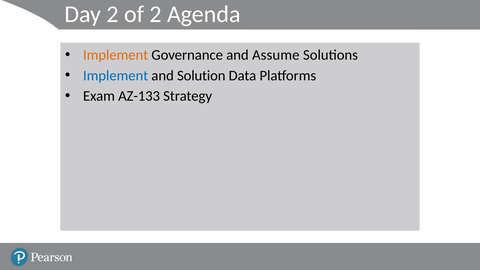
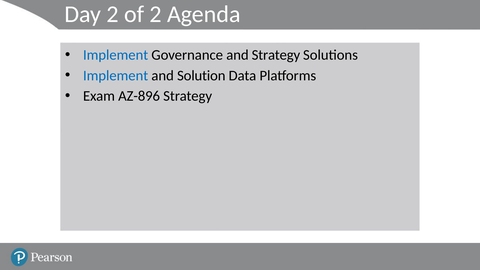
Implement at (116, 55) colour: orange -> blue
and Assume: Assume -> Strategy
AZ-133: AZ-133 -> AZ-896
